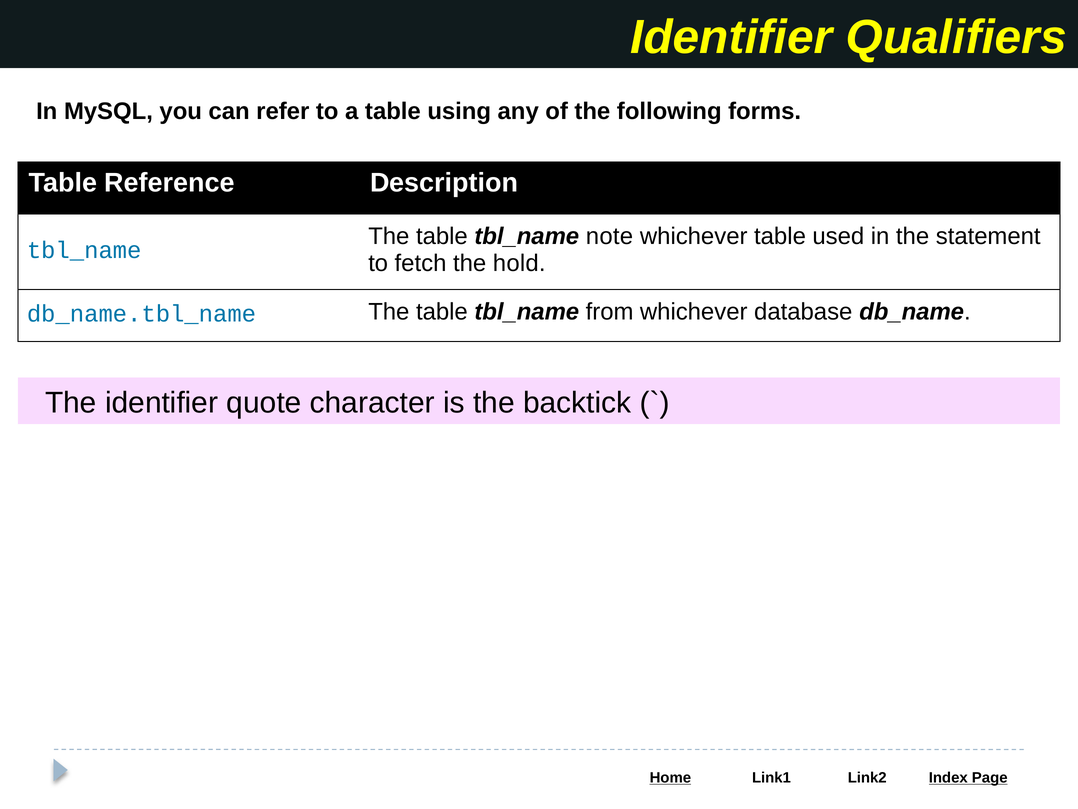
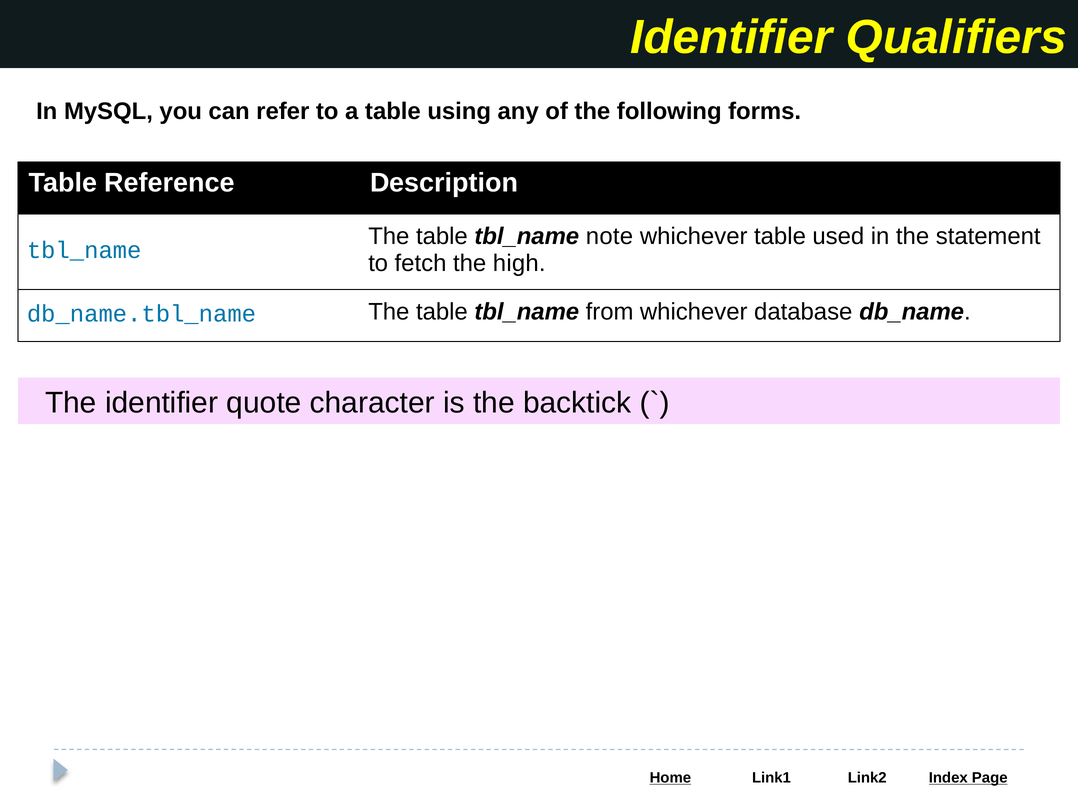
hold: hold -> high
